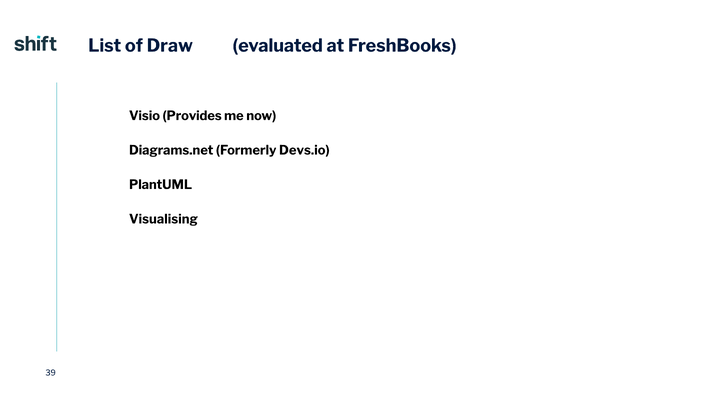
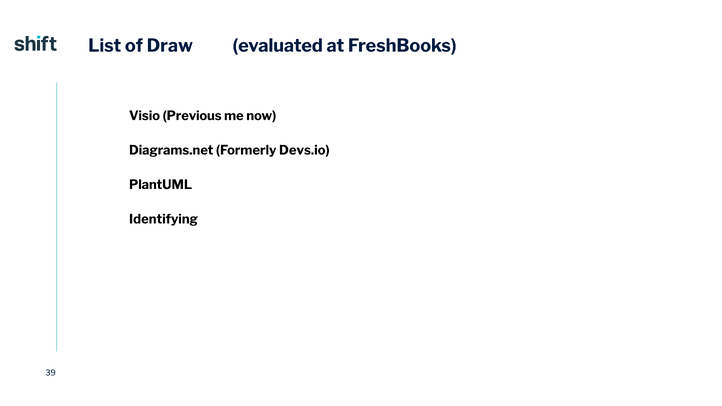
Provides: Provides -> Previous
Visualising: Visualising -> Identifying
